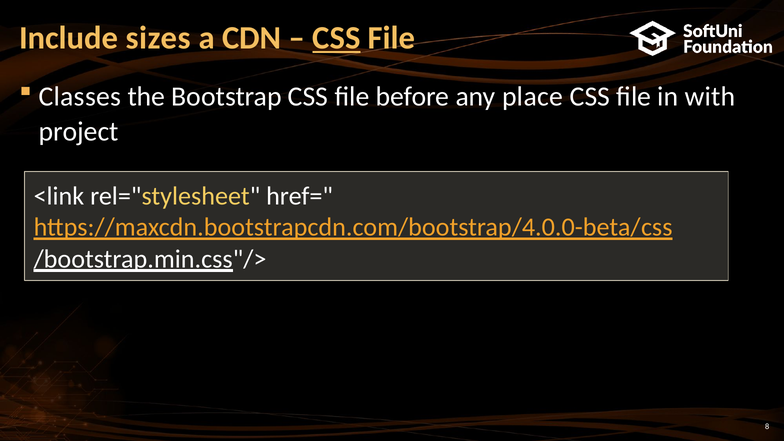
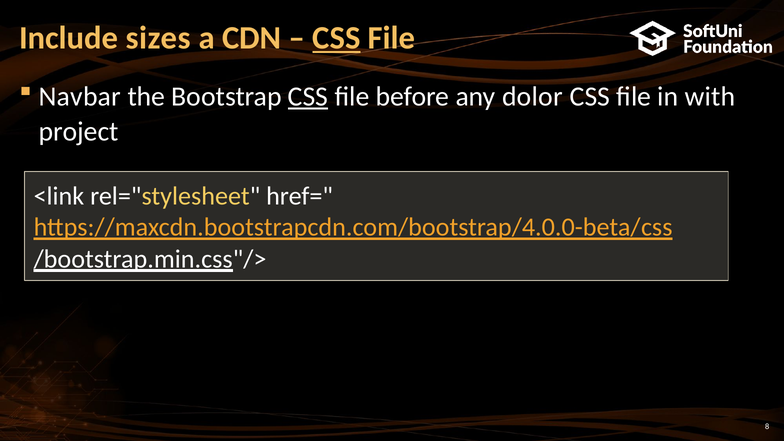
Classes: Classes -> Navbar
CSS at (308, 97) underline: none -> present
place: place -> dolor
